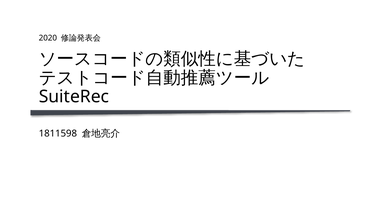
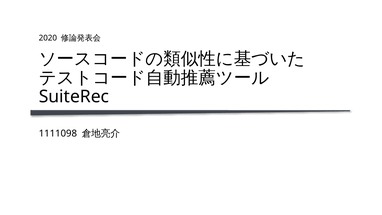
1811598: 1811598 -> 1111098
